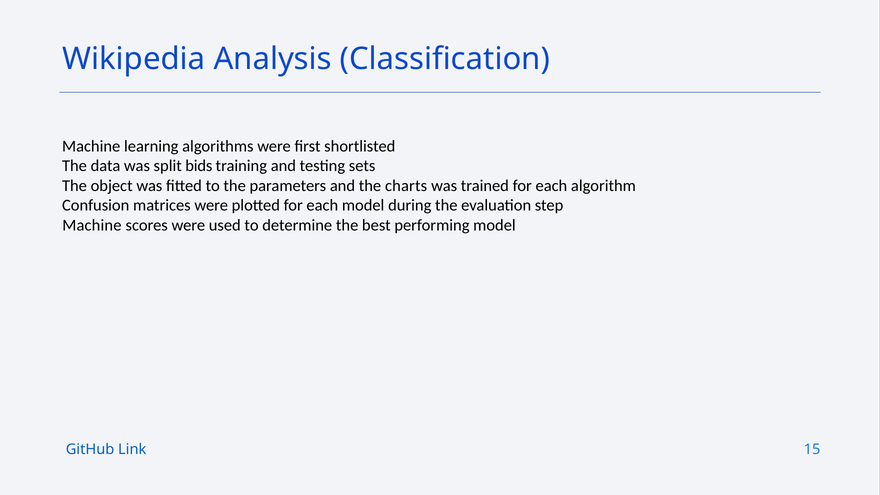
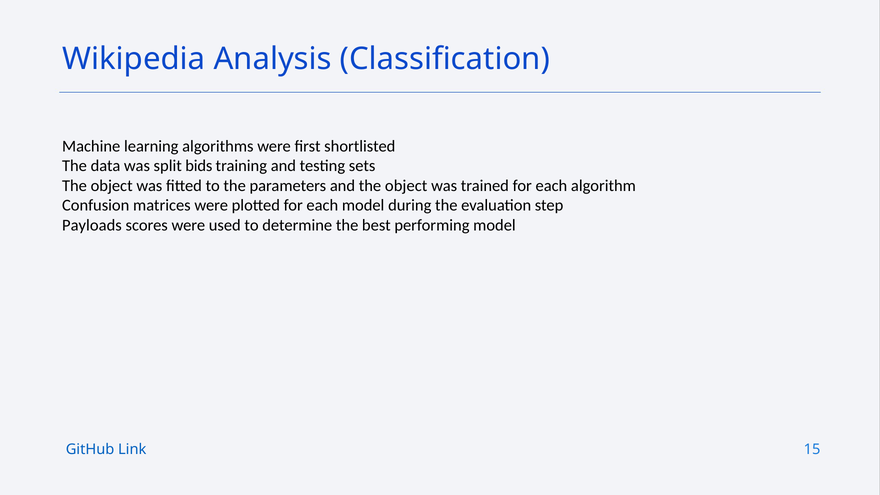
and the charts: charts -> object
Machine at (92, 225): Machine -> Payloads
